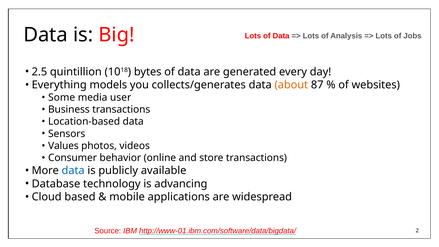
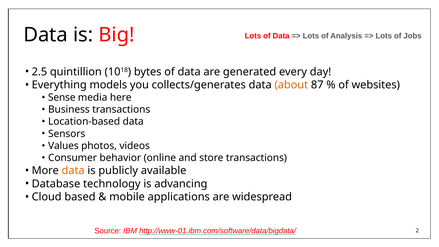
Some: Some -> Sense
user: user -> here
data at (73, 171) colour: blue -> orange
